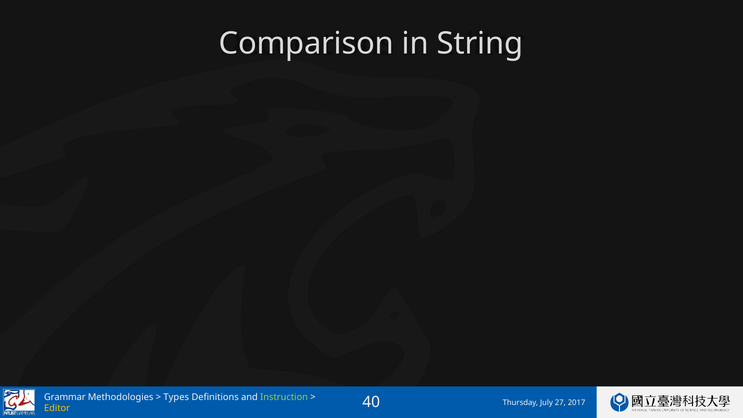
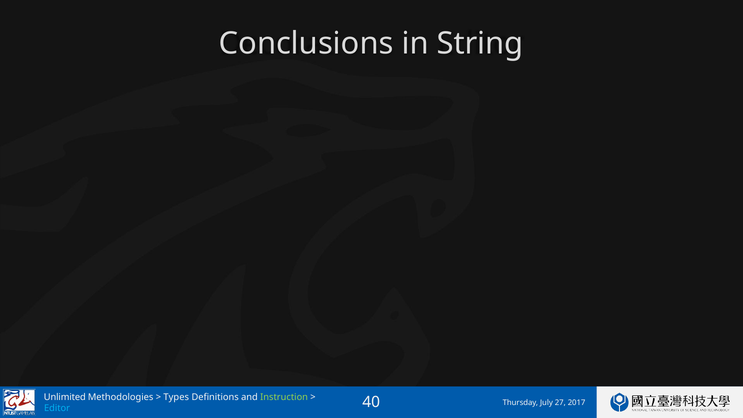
Comparison: Comparison -> Conclusions
Grammar: Grammar -> Unlimited
Editor colour: yellow -> light blue
